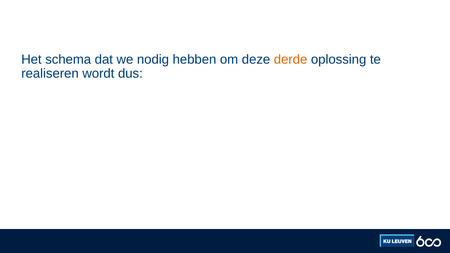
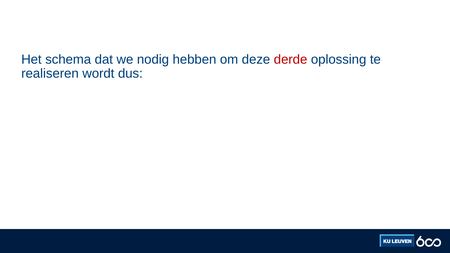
derde colour: orange -> red
